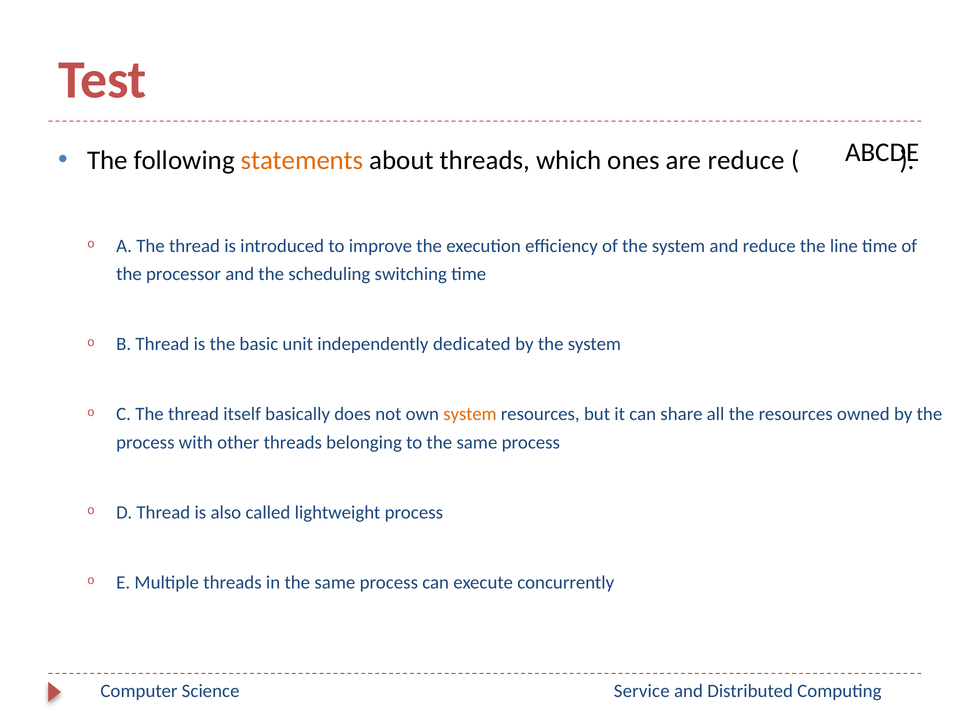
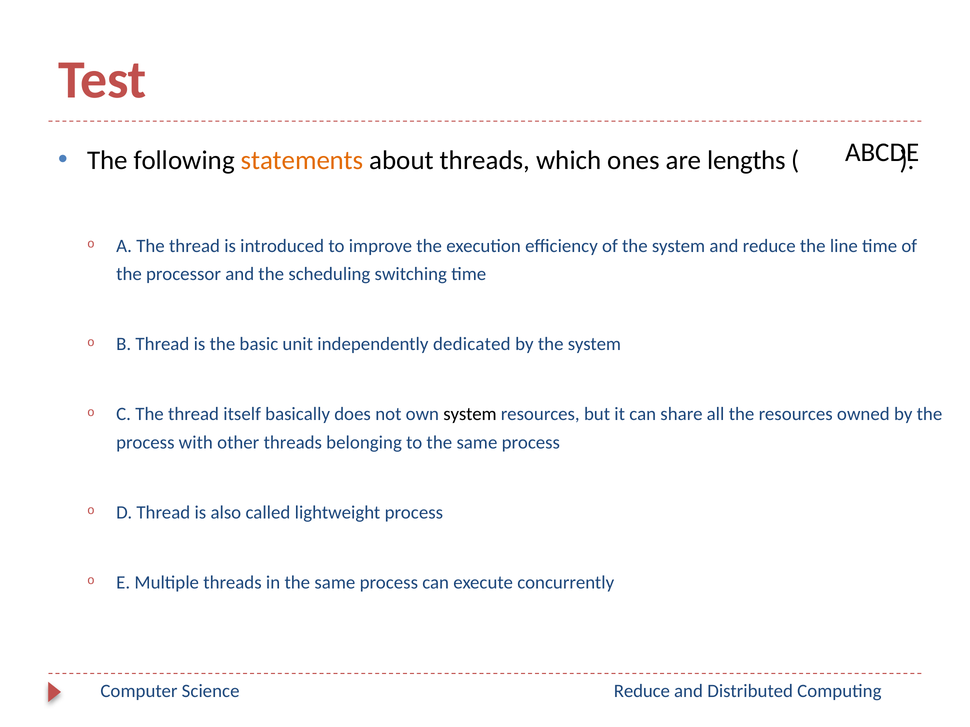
are reduce: reduce -> lengths
system at (470, 414) colour: orange -> black
Service at (642, 692): Service -> Reduce
